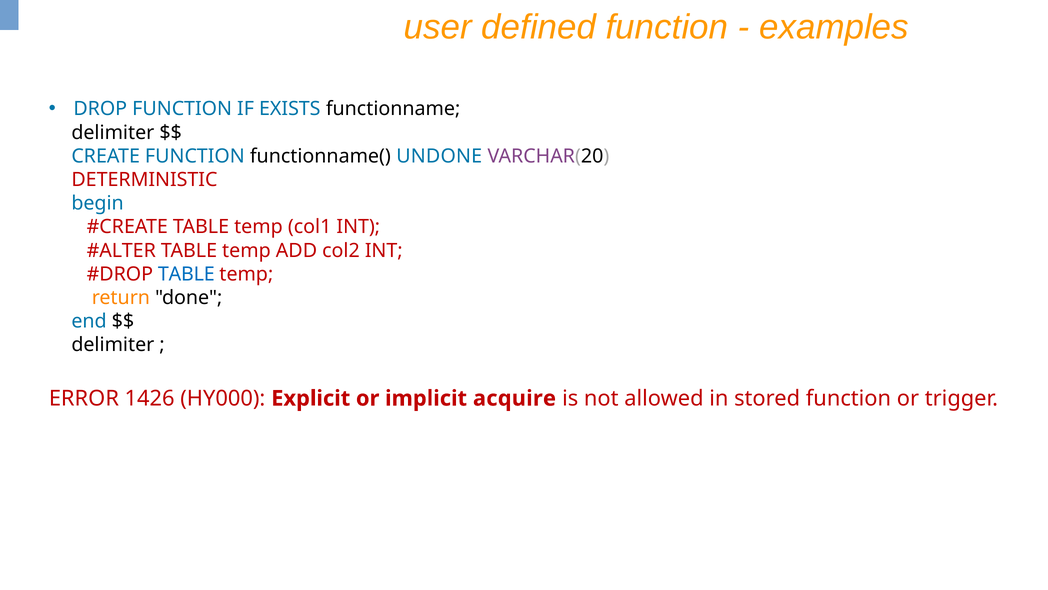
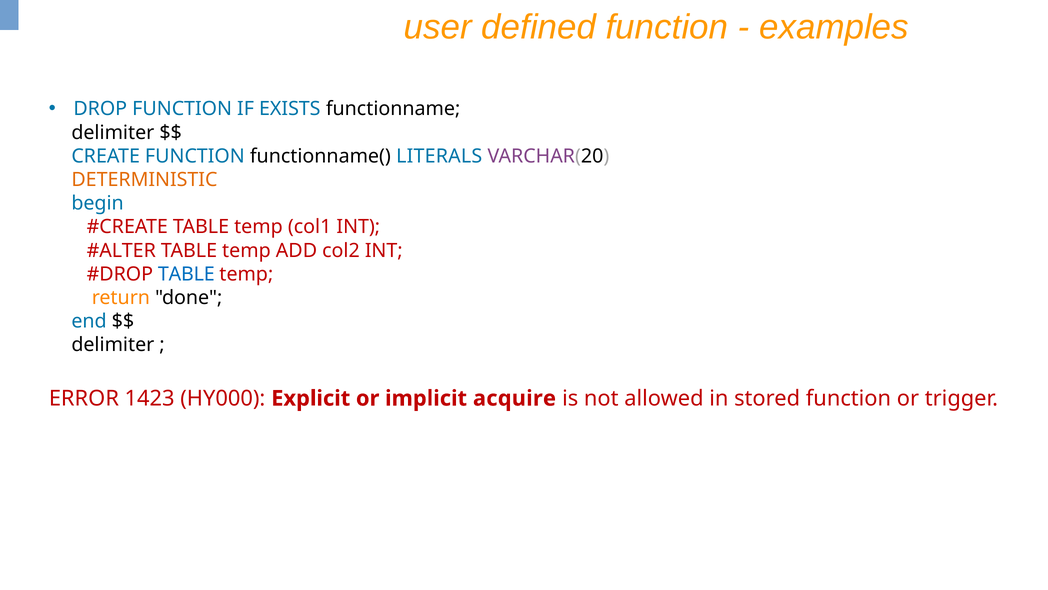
UNDONE: UNDONE -> LITERALS
DETERMINISTIC colour: red -> orange
1426: 1426 -> 1423
